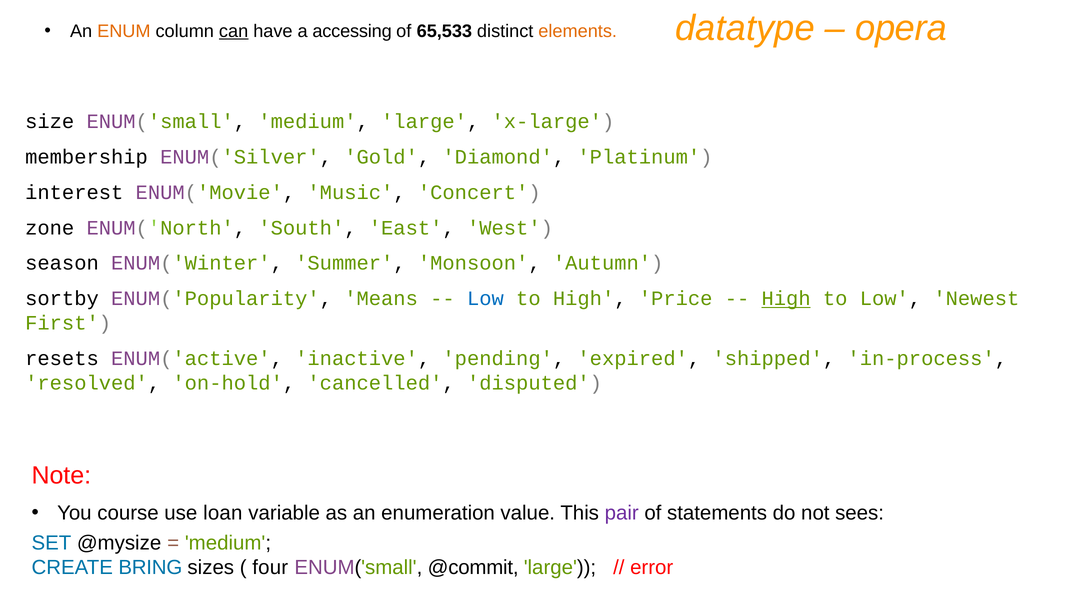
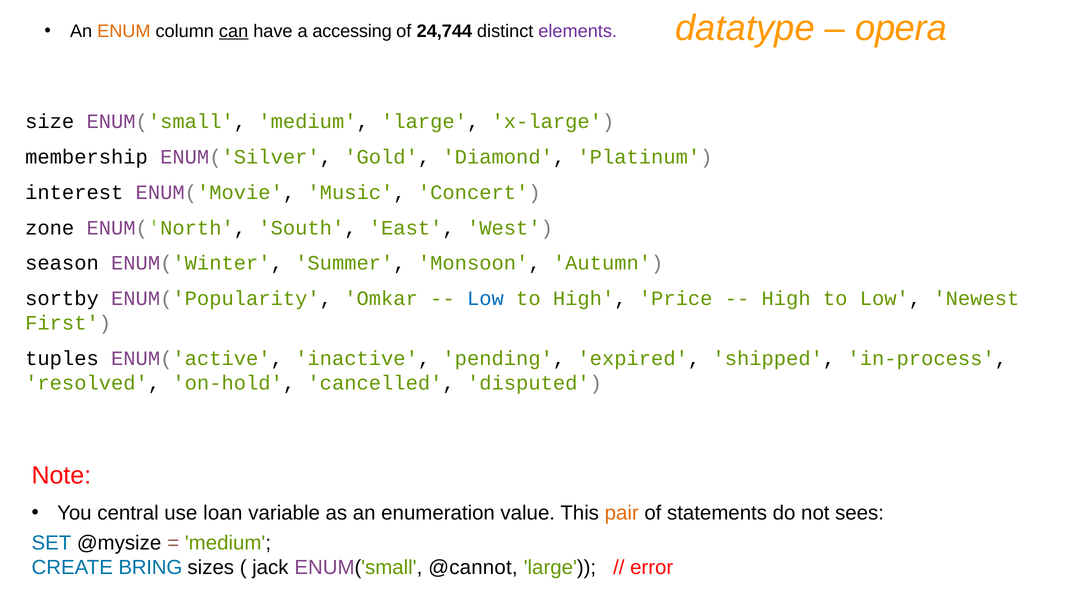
65,533: 65,533 -> 24,744
elements colour: orange -> purple
Means: Means -> Omkar
High at (786, 299) underline: present -> none
resets: resets -> tuples
course: course -> central
pair colour: purple -> orange
four: four -> jack
@commit: @commit -> @cannot
